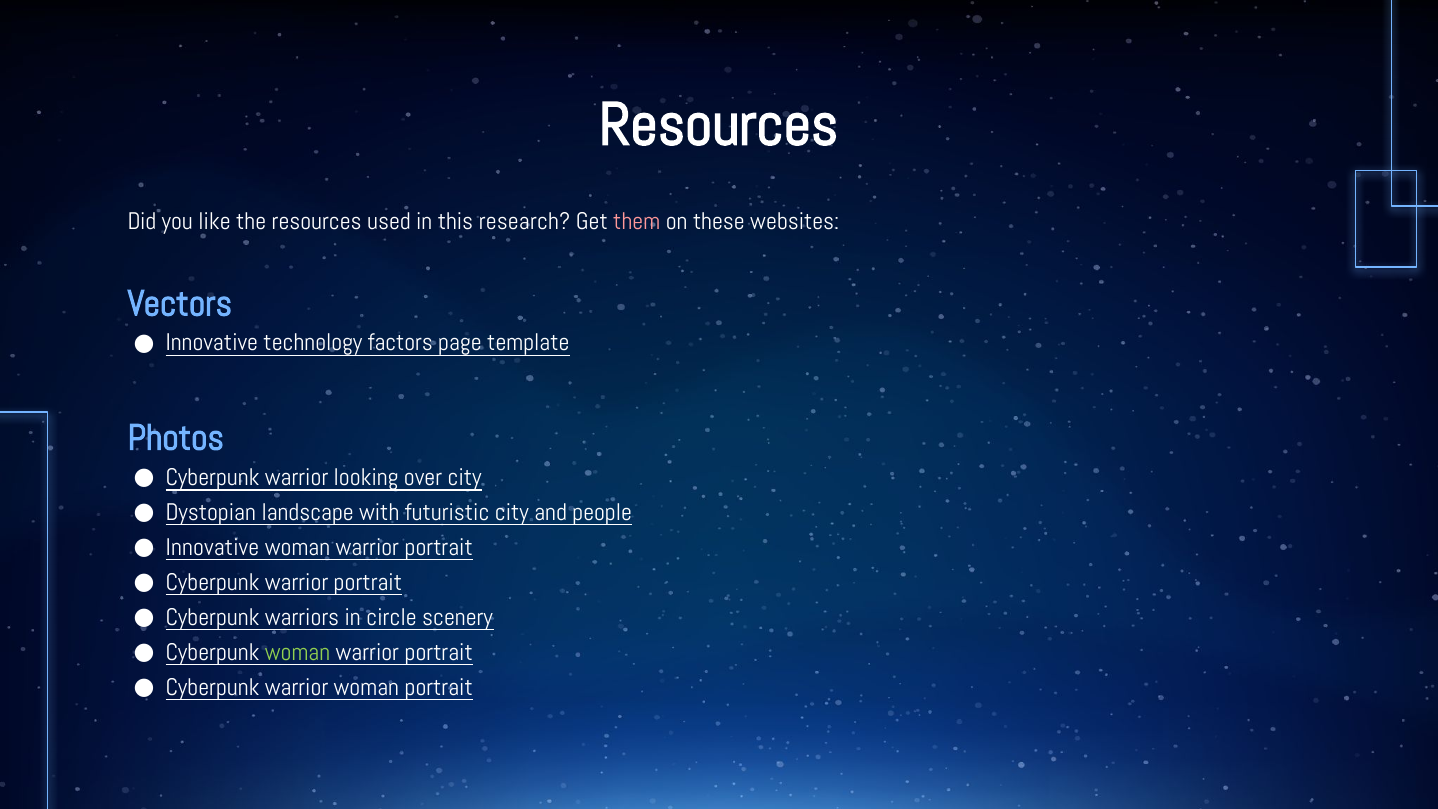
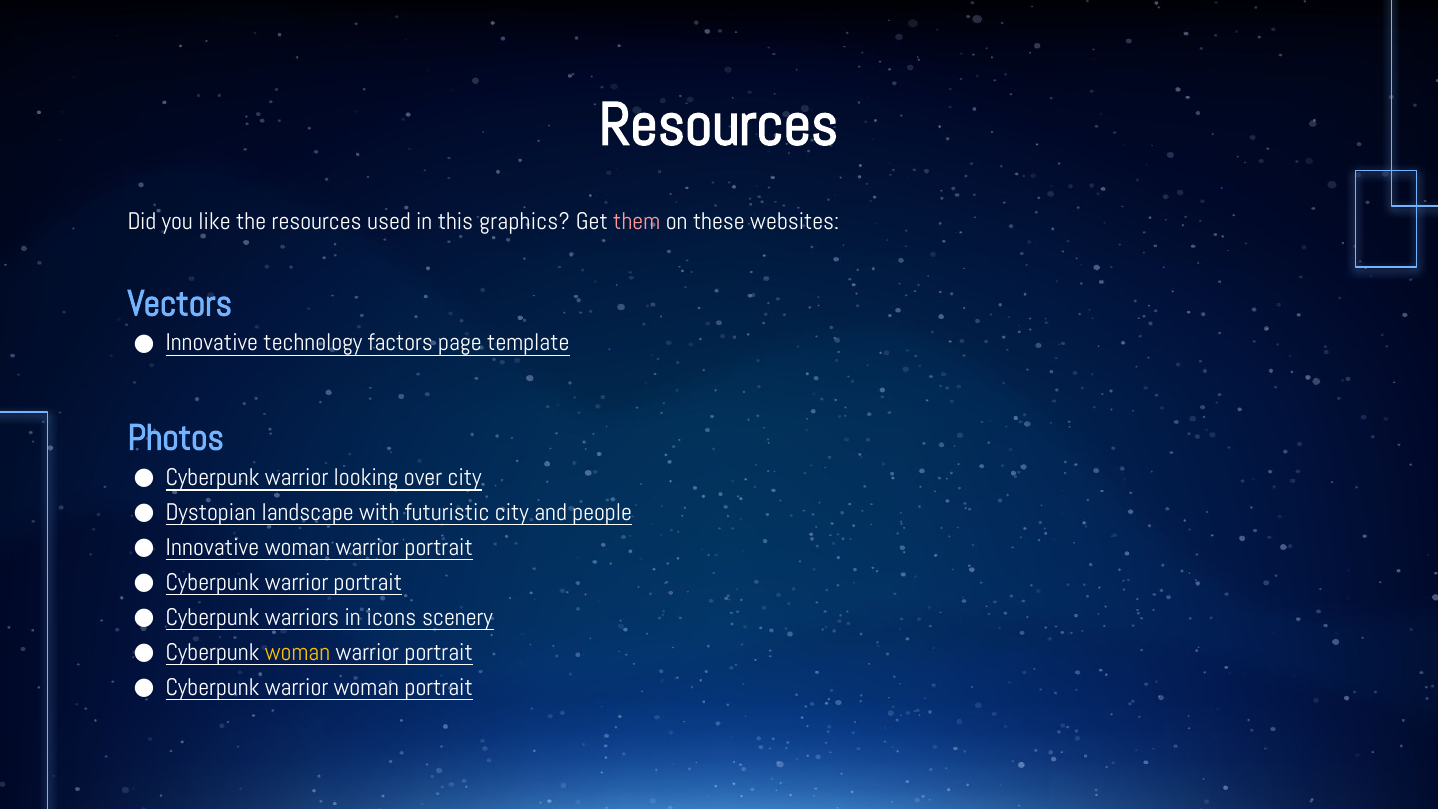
research: research -> graphics
circle: circle -> icons
woman at (298, 652) colour: light green -> yellow
